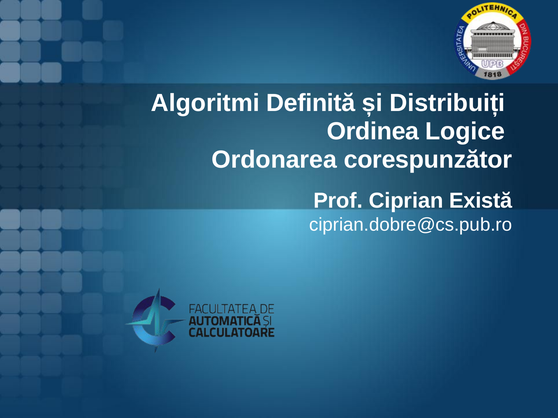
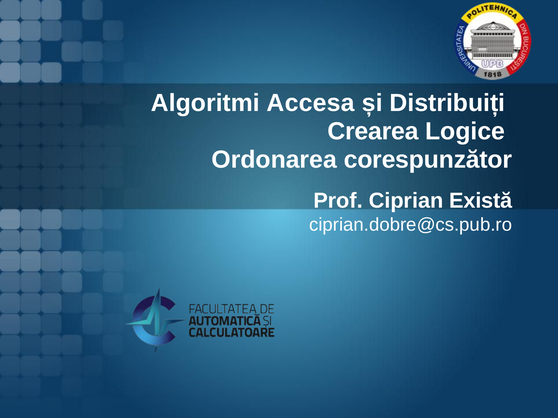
Definită: Definită -> Accesa
Ordinea: Ordinea -> Crearea
